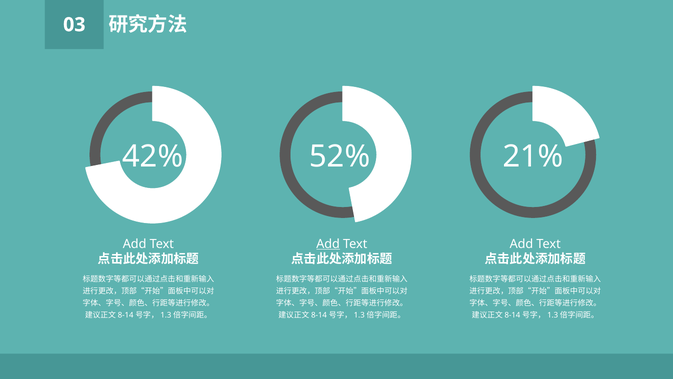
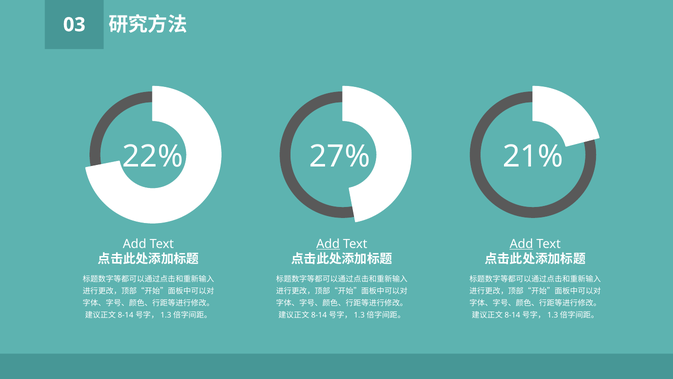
42%: 42% -> 22%
52%: 52% -> 27%
Add at (521, 244) underline: none -> present
